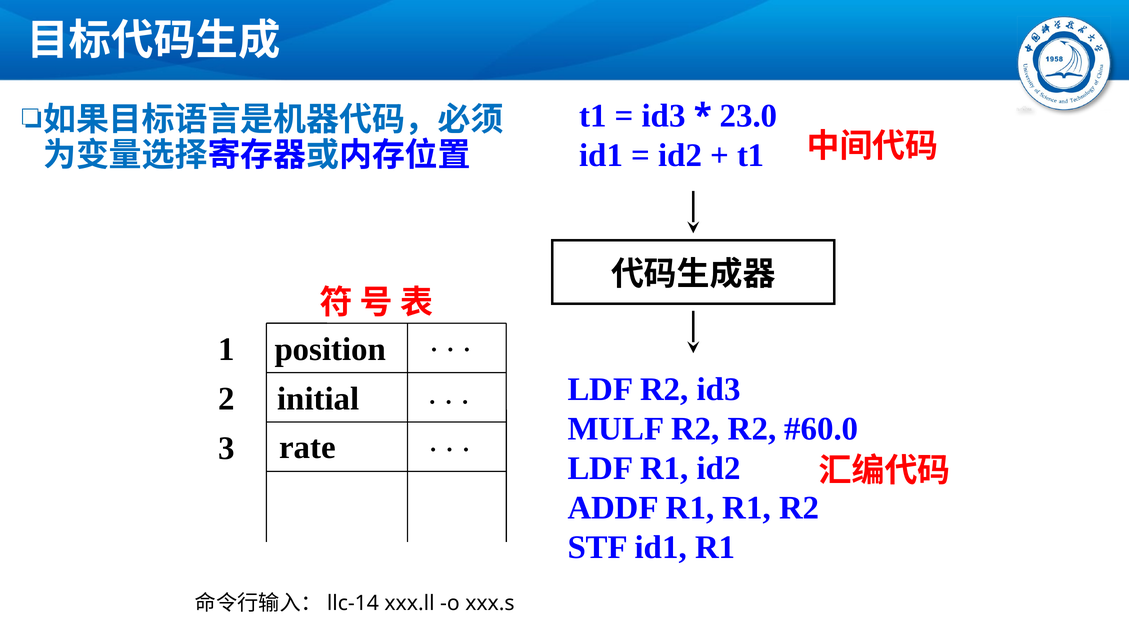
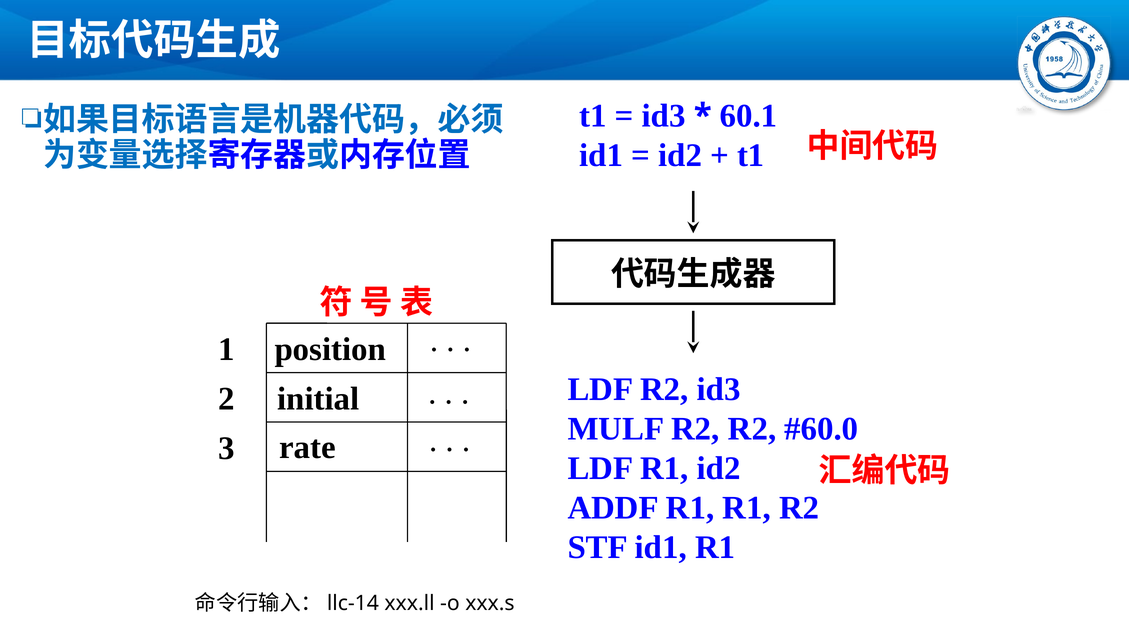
23.0: 23.0 -> 60.1
